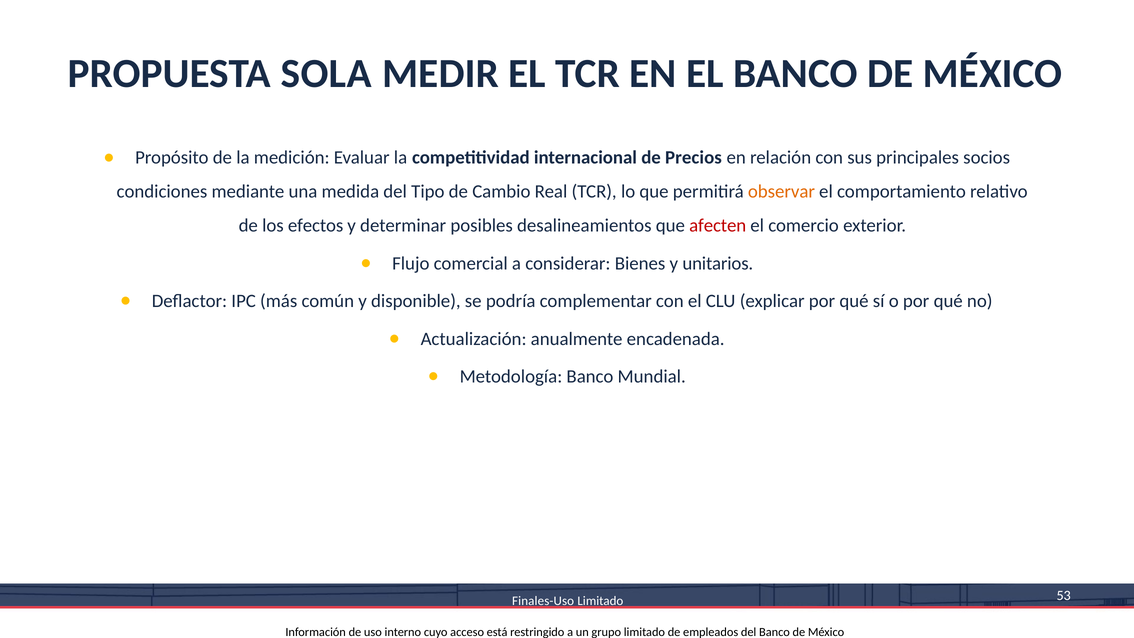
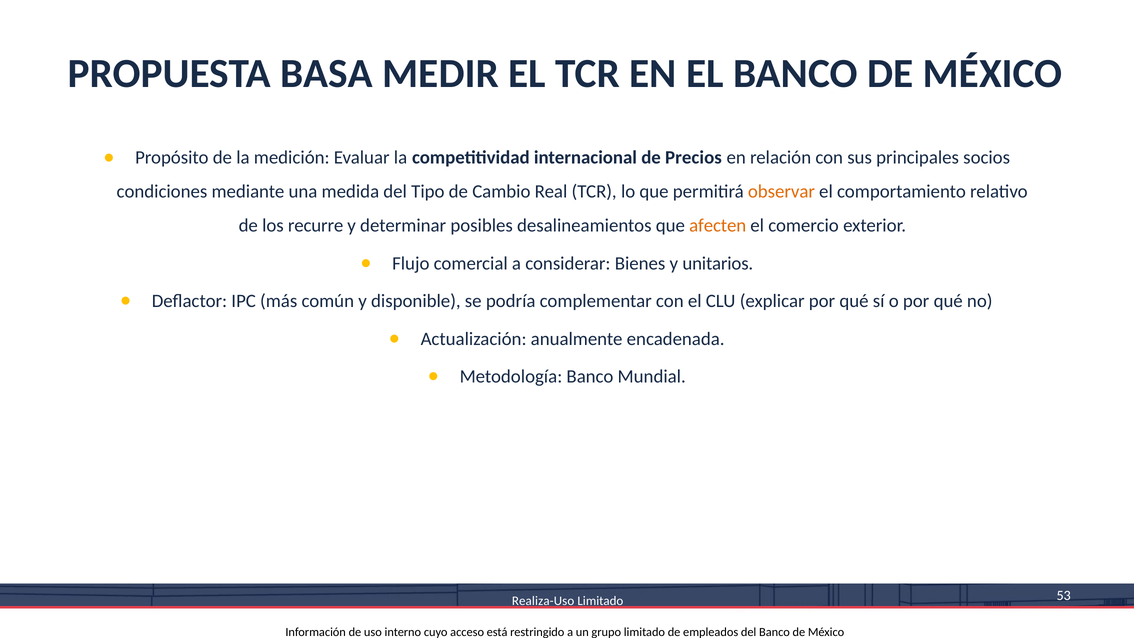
SOLA: SOLA -> BASA
efectos: efectos -> recurre
afecten colour: red -> orange
Finales-Uso: Finales-Uso -> Realiza-Uso
